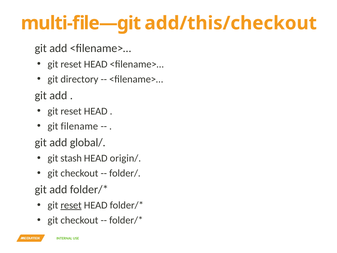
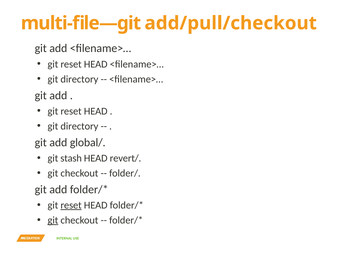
add/this/checkout: add/this/checkout -> add/pull/checkout
filename at (79, 126): filename -> directory
origin/: origin/ -> revert/
git at (53, 220) underline: none -> present
